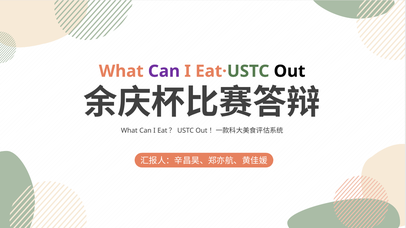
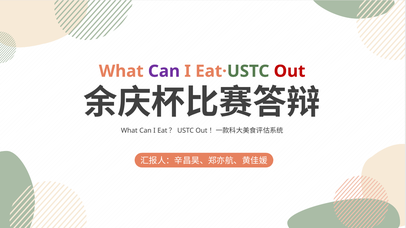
Out colour: black -> red
